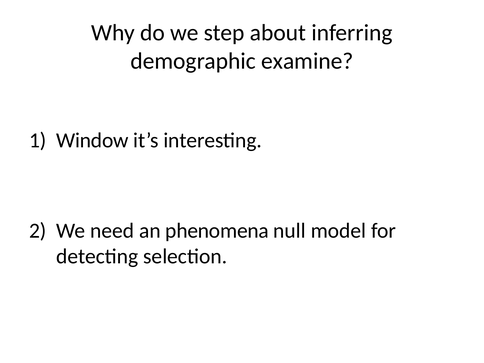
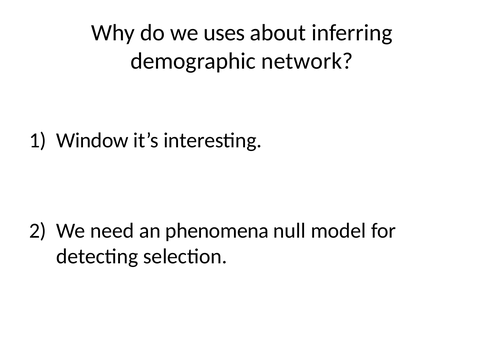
step: step -> uses
examine: examine -> network
